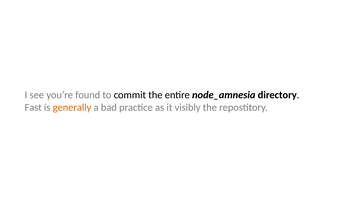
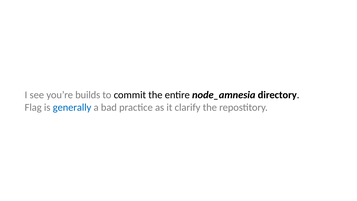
found: found -> builds
Fast: Fast -> Flag
generally colour: orange -> blue
visibly: visibly -> clarify
